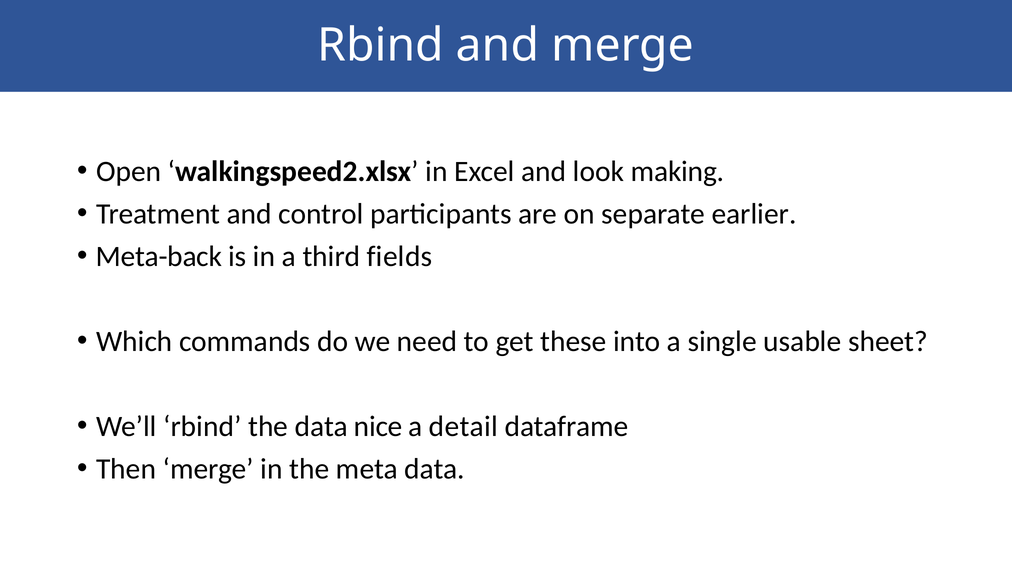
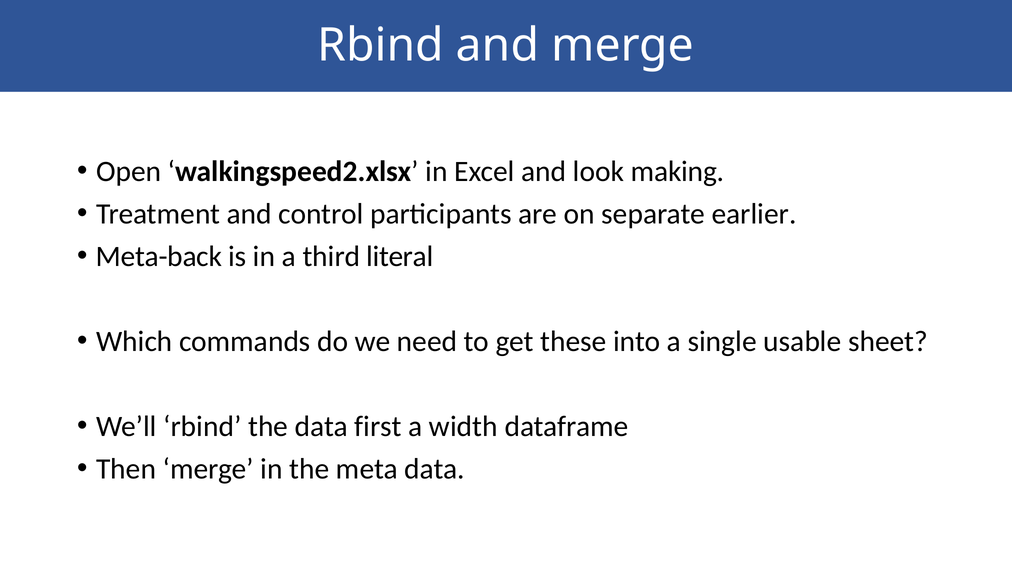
fields: fields -> literal
nice: nice -> first
detail: detail -> width
